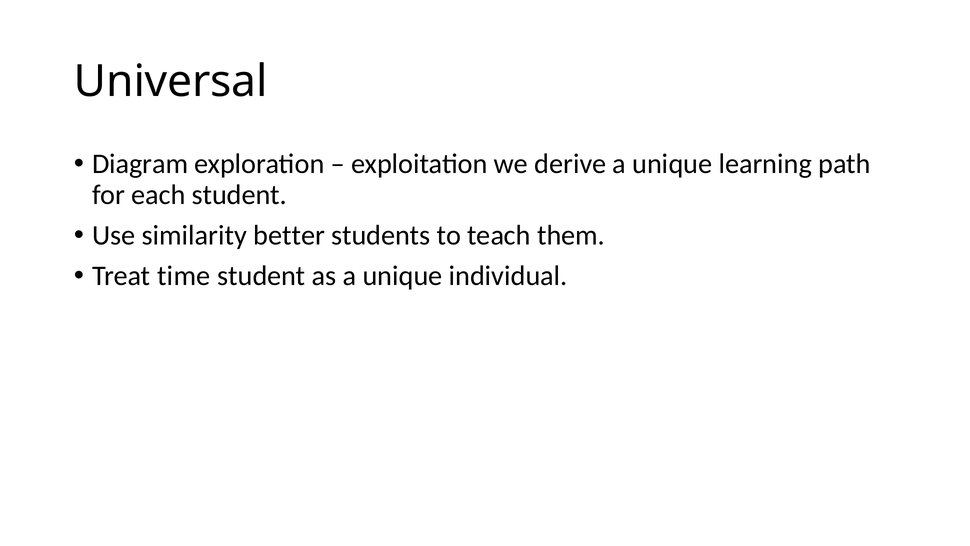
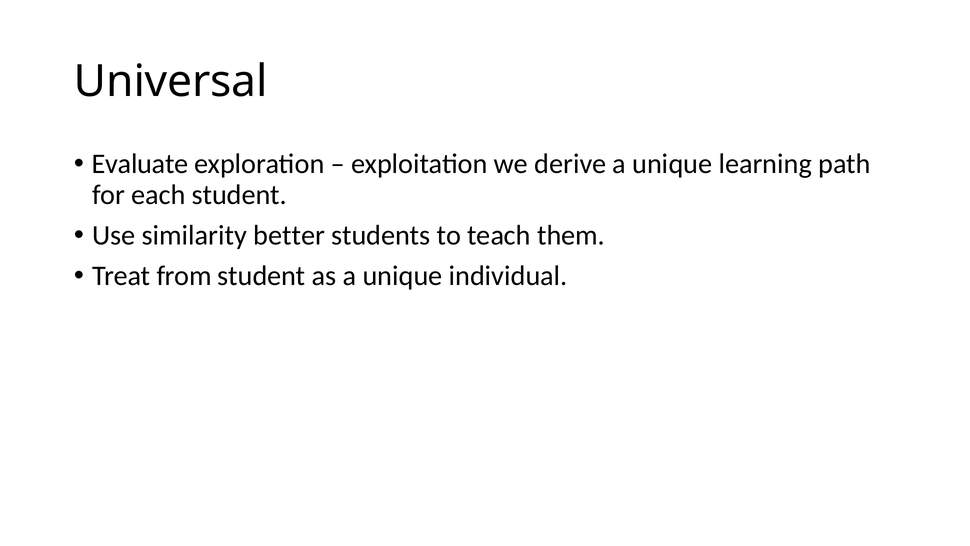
Diagram: Diagram -> Evaluate
time: time -> from
